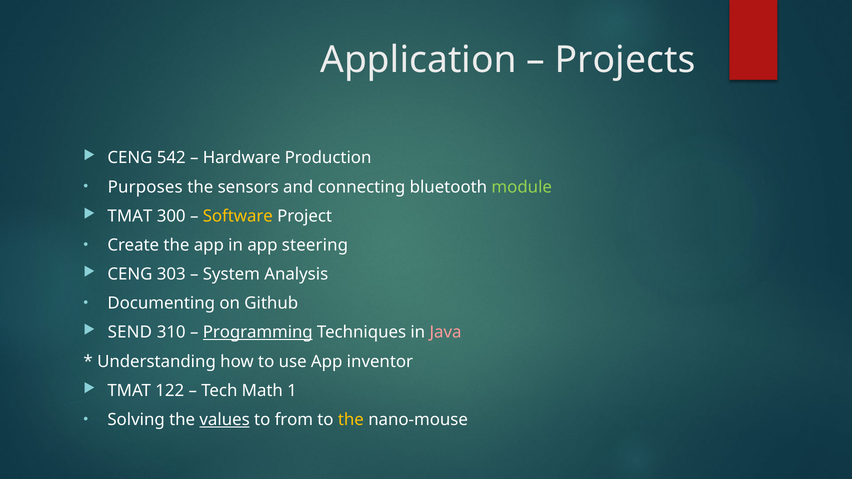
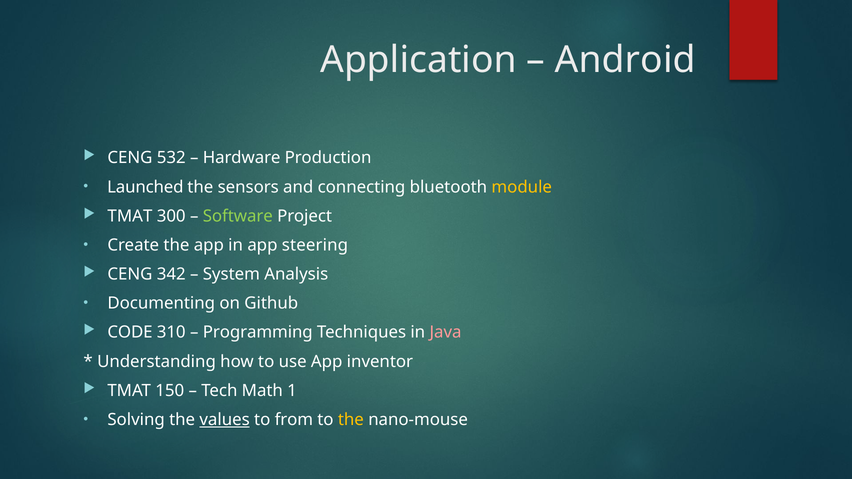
Projects: Projects -> Android
542: 542 -> 532
Purposes: Purposes -> Launched
module colour: light green -> yellow
Software colour: yellow -> light green
303: 303 -> 342
SEND: SEND -> CODE
Programming underline: present -> none
122: 122 -> 150
